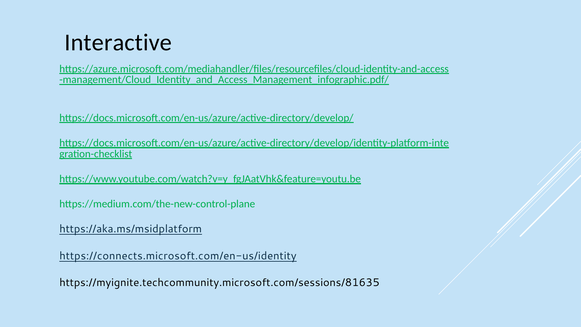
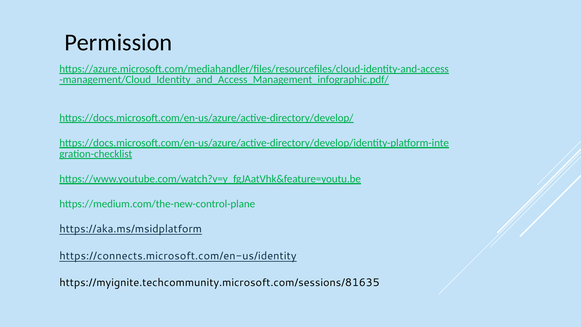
Interactive: Interactive -> Permission
